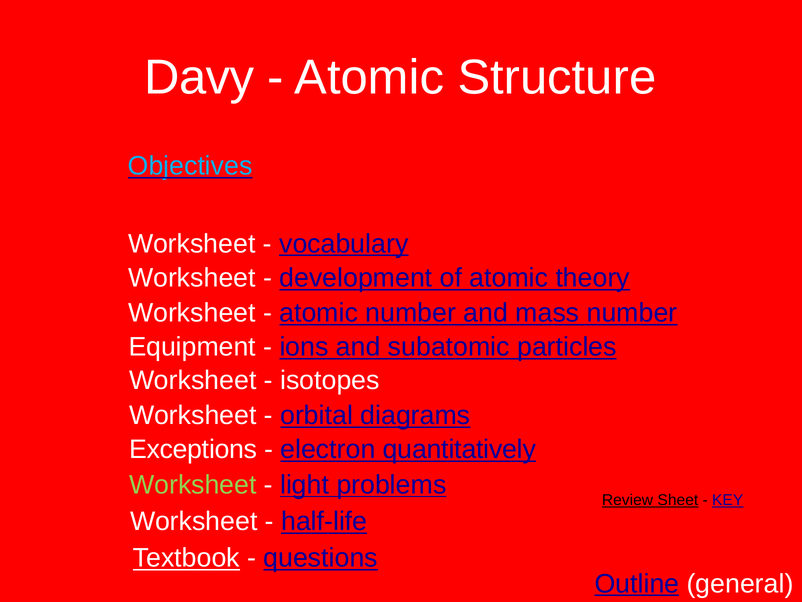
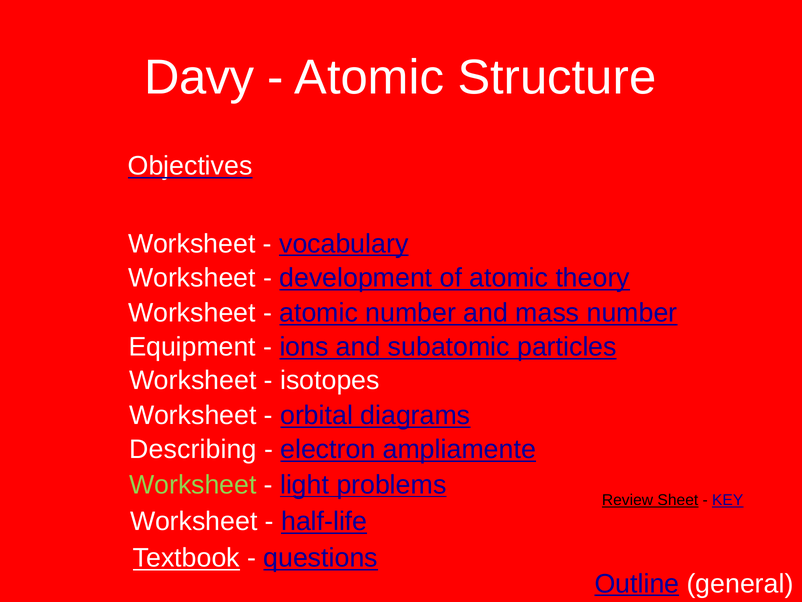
Objectives colour: light blue -> white
Exceptions: Exceptions -> Describing
quantitatively: quantitatively -> ampliamente
